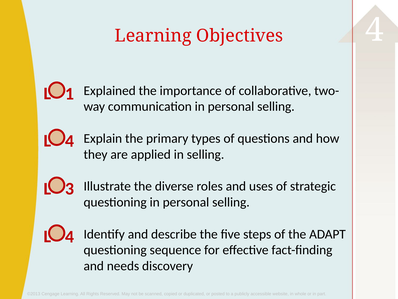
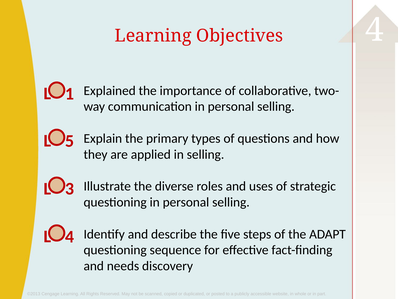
4 at (70, 141): 4 -> 5
